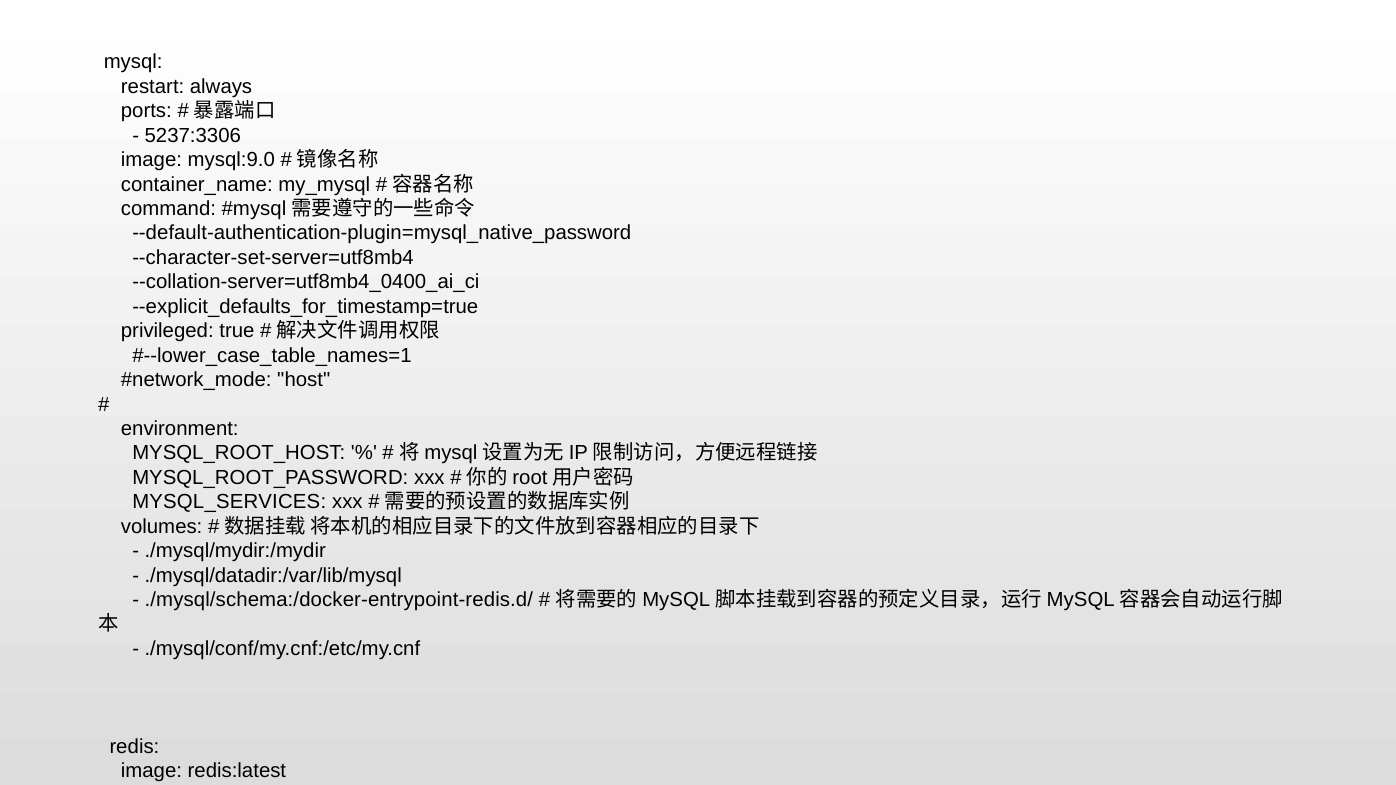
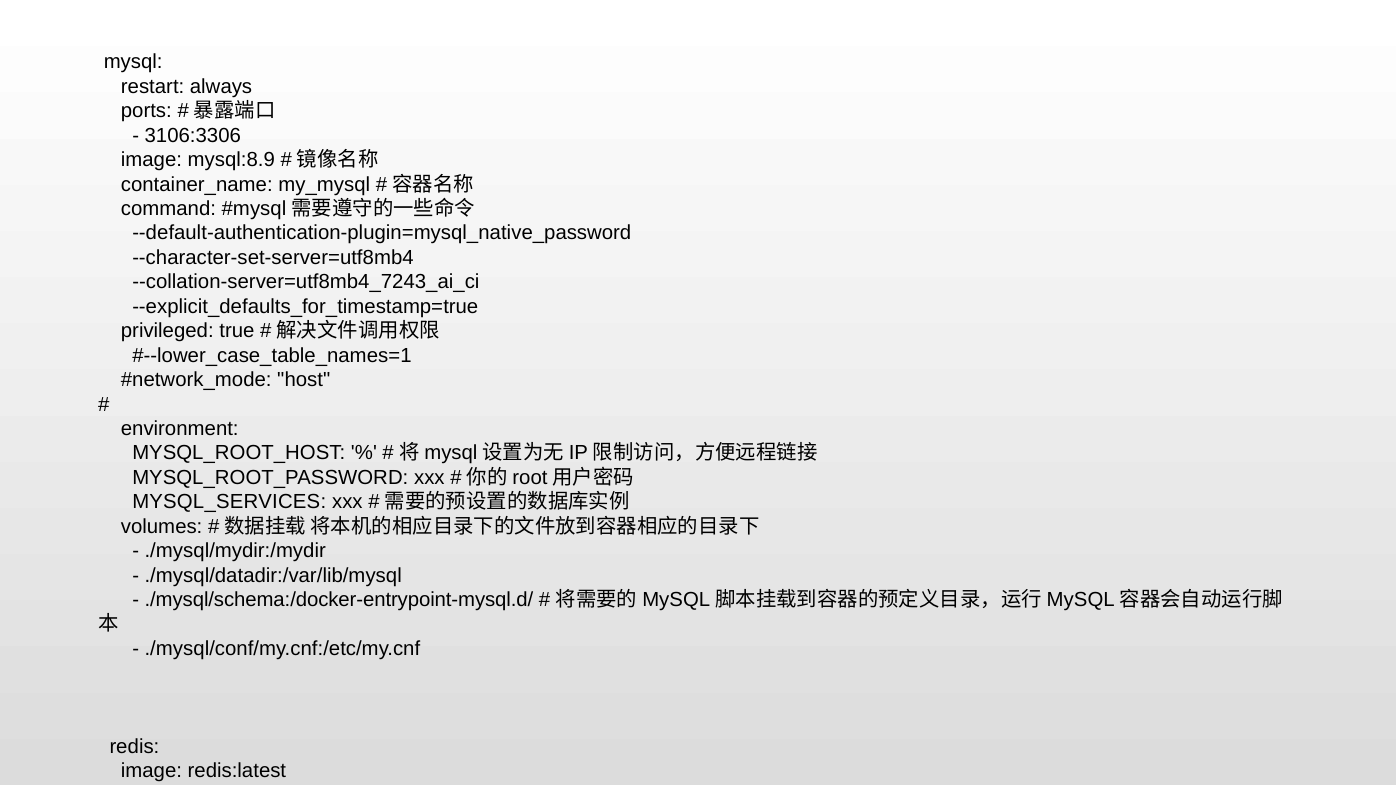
5237:3306: 5237:3306 -> 3106:3306
mysql:9.0: mysql:9.0 -> mysql:8.9
--collation-server=utf8mb4_0400_ai_ci: --collation-server=utf8mb4_0400_ai_ci -> --collation-server=utf8mb4_7243_ai_ci
./mysql/schema:/docker-entrypoint-redis.d/: ./mysql/schema:/docker-entrypoint-redis.d/ -> ./mysql/schema:/docker-entrypoint-mysql.d/
